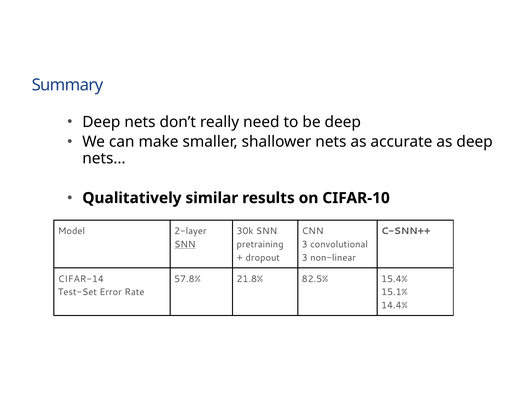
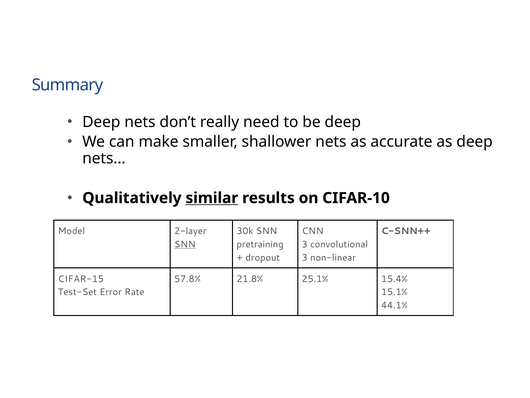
similar underline: none -> present
CIFAR-14: CIFAR-14 -> CIFAR-15
82.5%: 82.5% -> 25.1%
14.4%: 14.4% -> 44.1%
